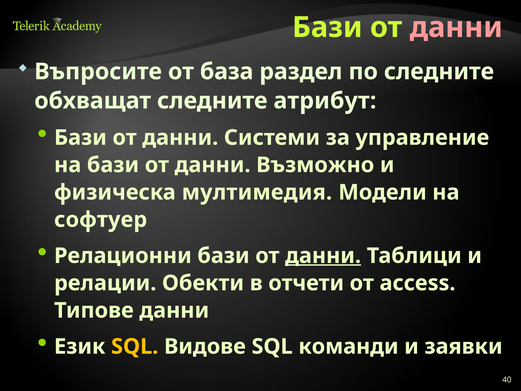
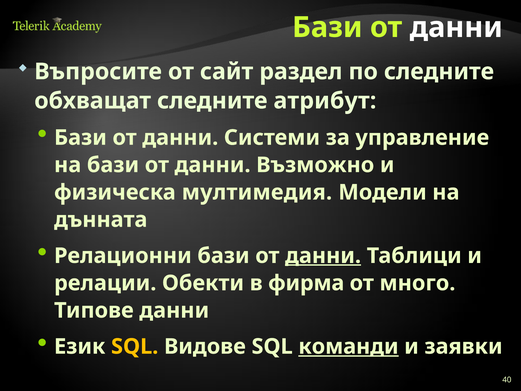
данни at (456, 27) colour: pink -> white
база: база -> сайт
софтуер: софтуер -> дънната
отчети: отчети -> фирма
access: access -> много
команди underline: none -> present
